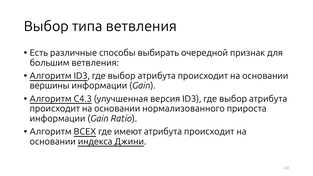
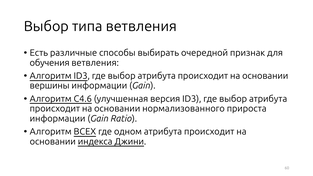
большим: большим -> обучения
C4.3: C4.3 -> C4.6
имеют: имеют -> одном
